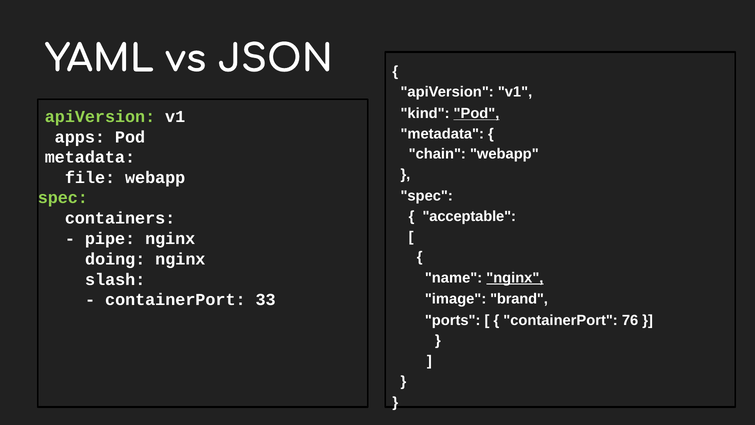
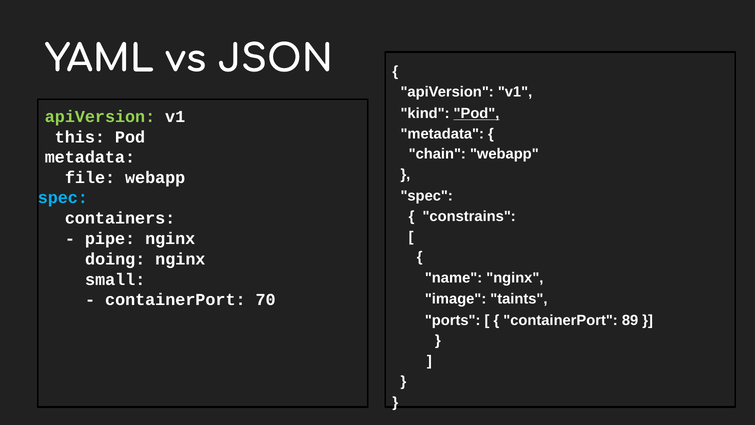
apps: apps -> this
spec at (63, 198) colour: light green -> light blue
acceptable: acceptable -> constrains
nginx at (515, 277) underline: present -> none
slash: slash -> small
brand: brand -> taints
33: 33 -> 70
76: 76 -> 89
